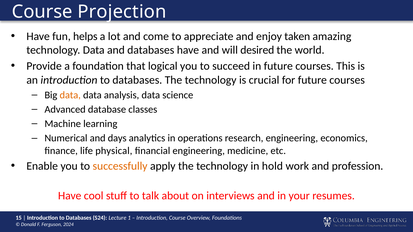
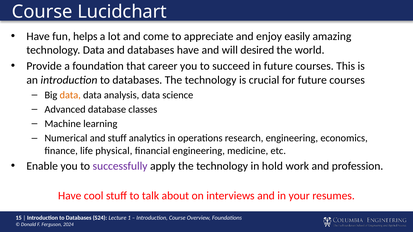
Projection: Projection -> Lucidchart
taken: taken -> easily
logical: logical -> career
and days: days -> stuff
successfully colour: orange -> purple
